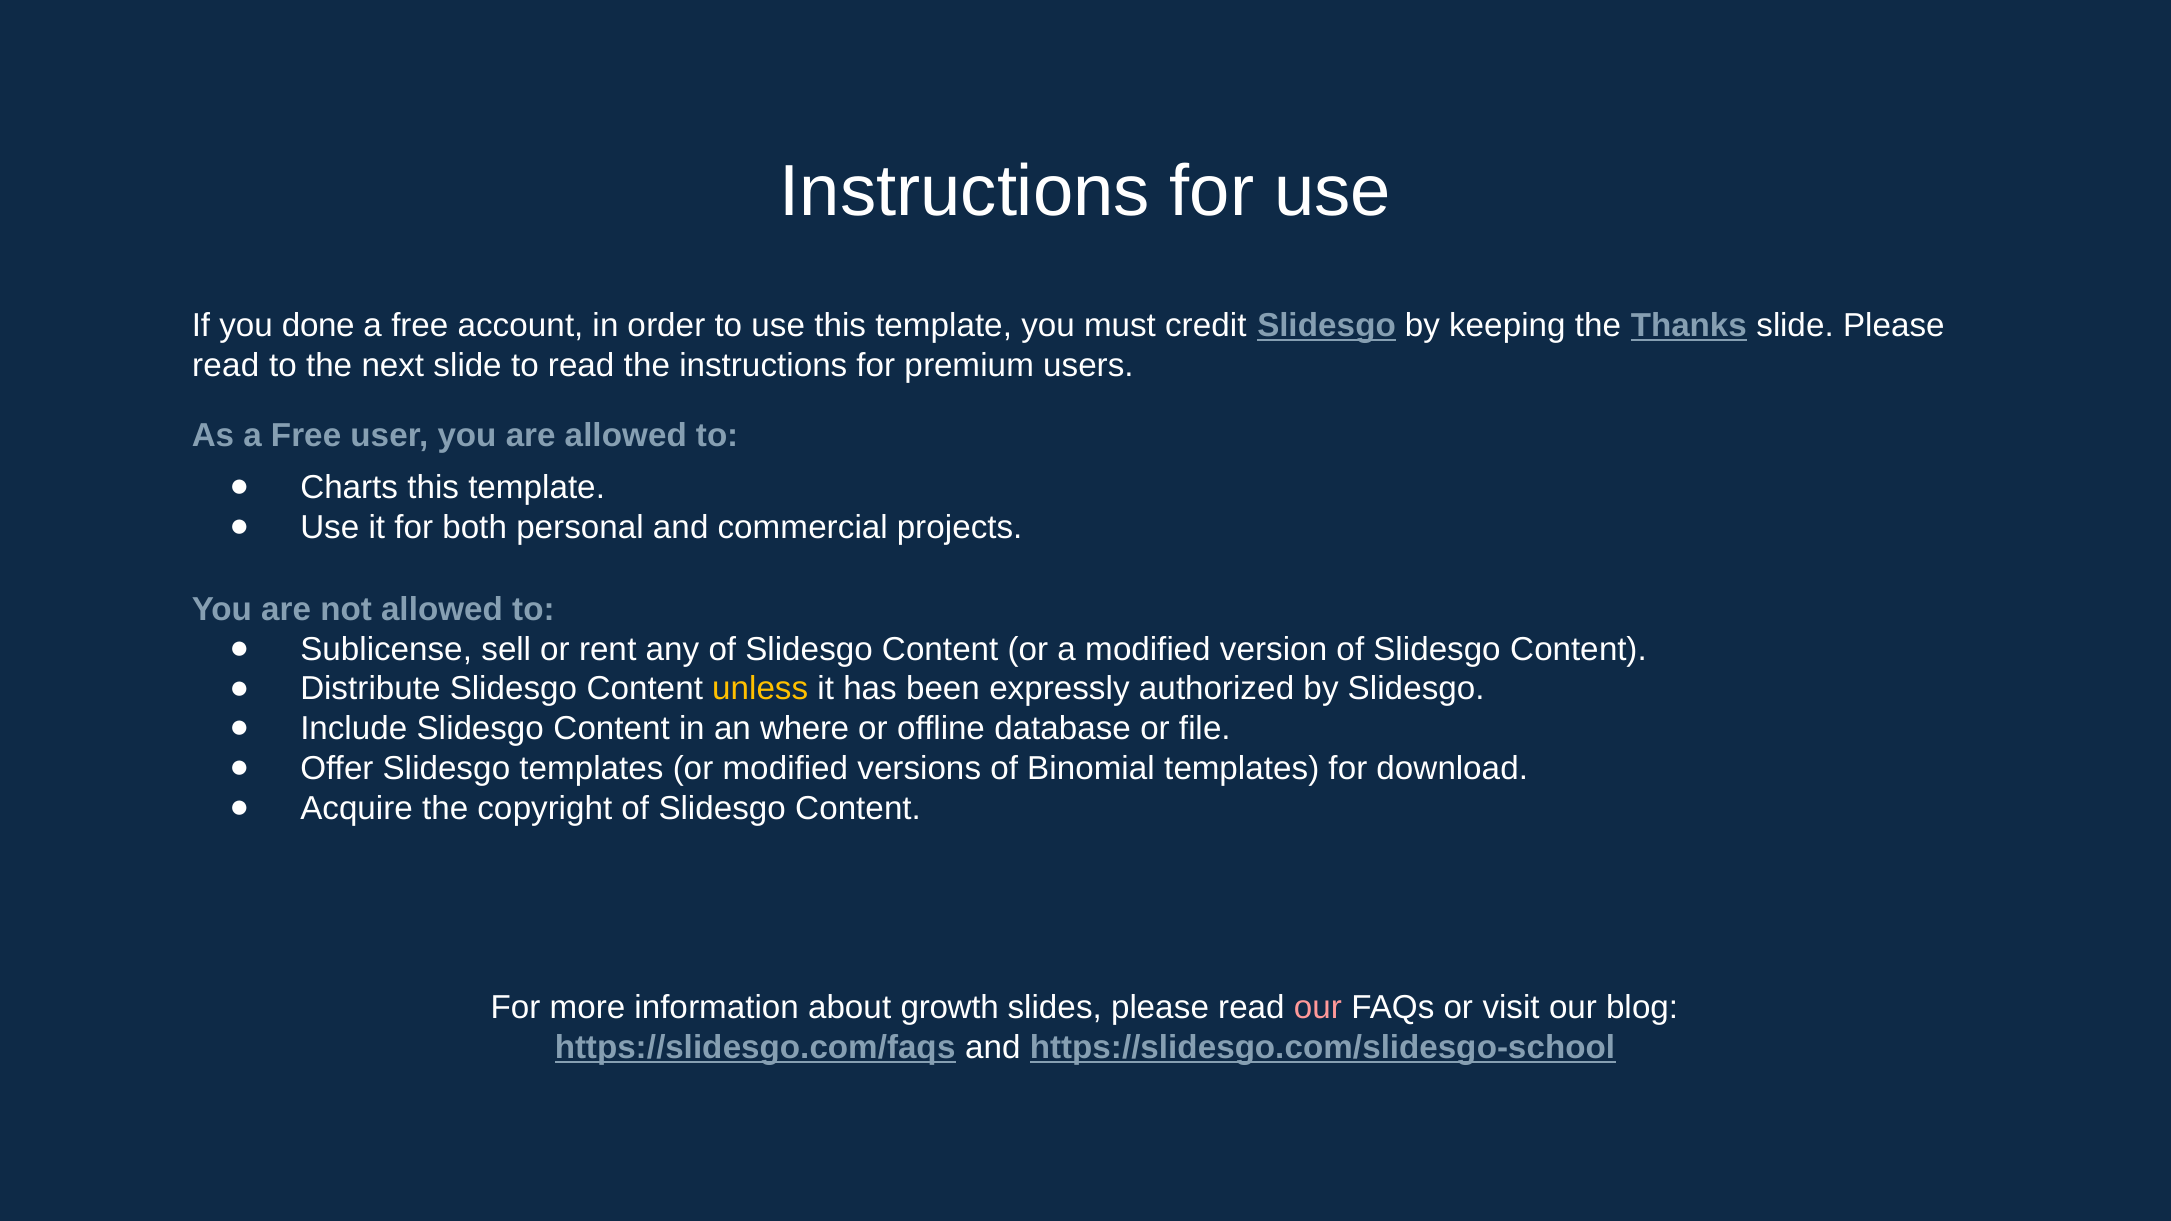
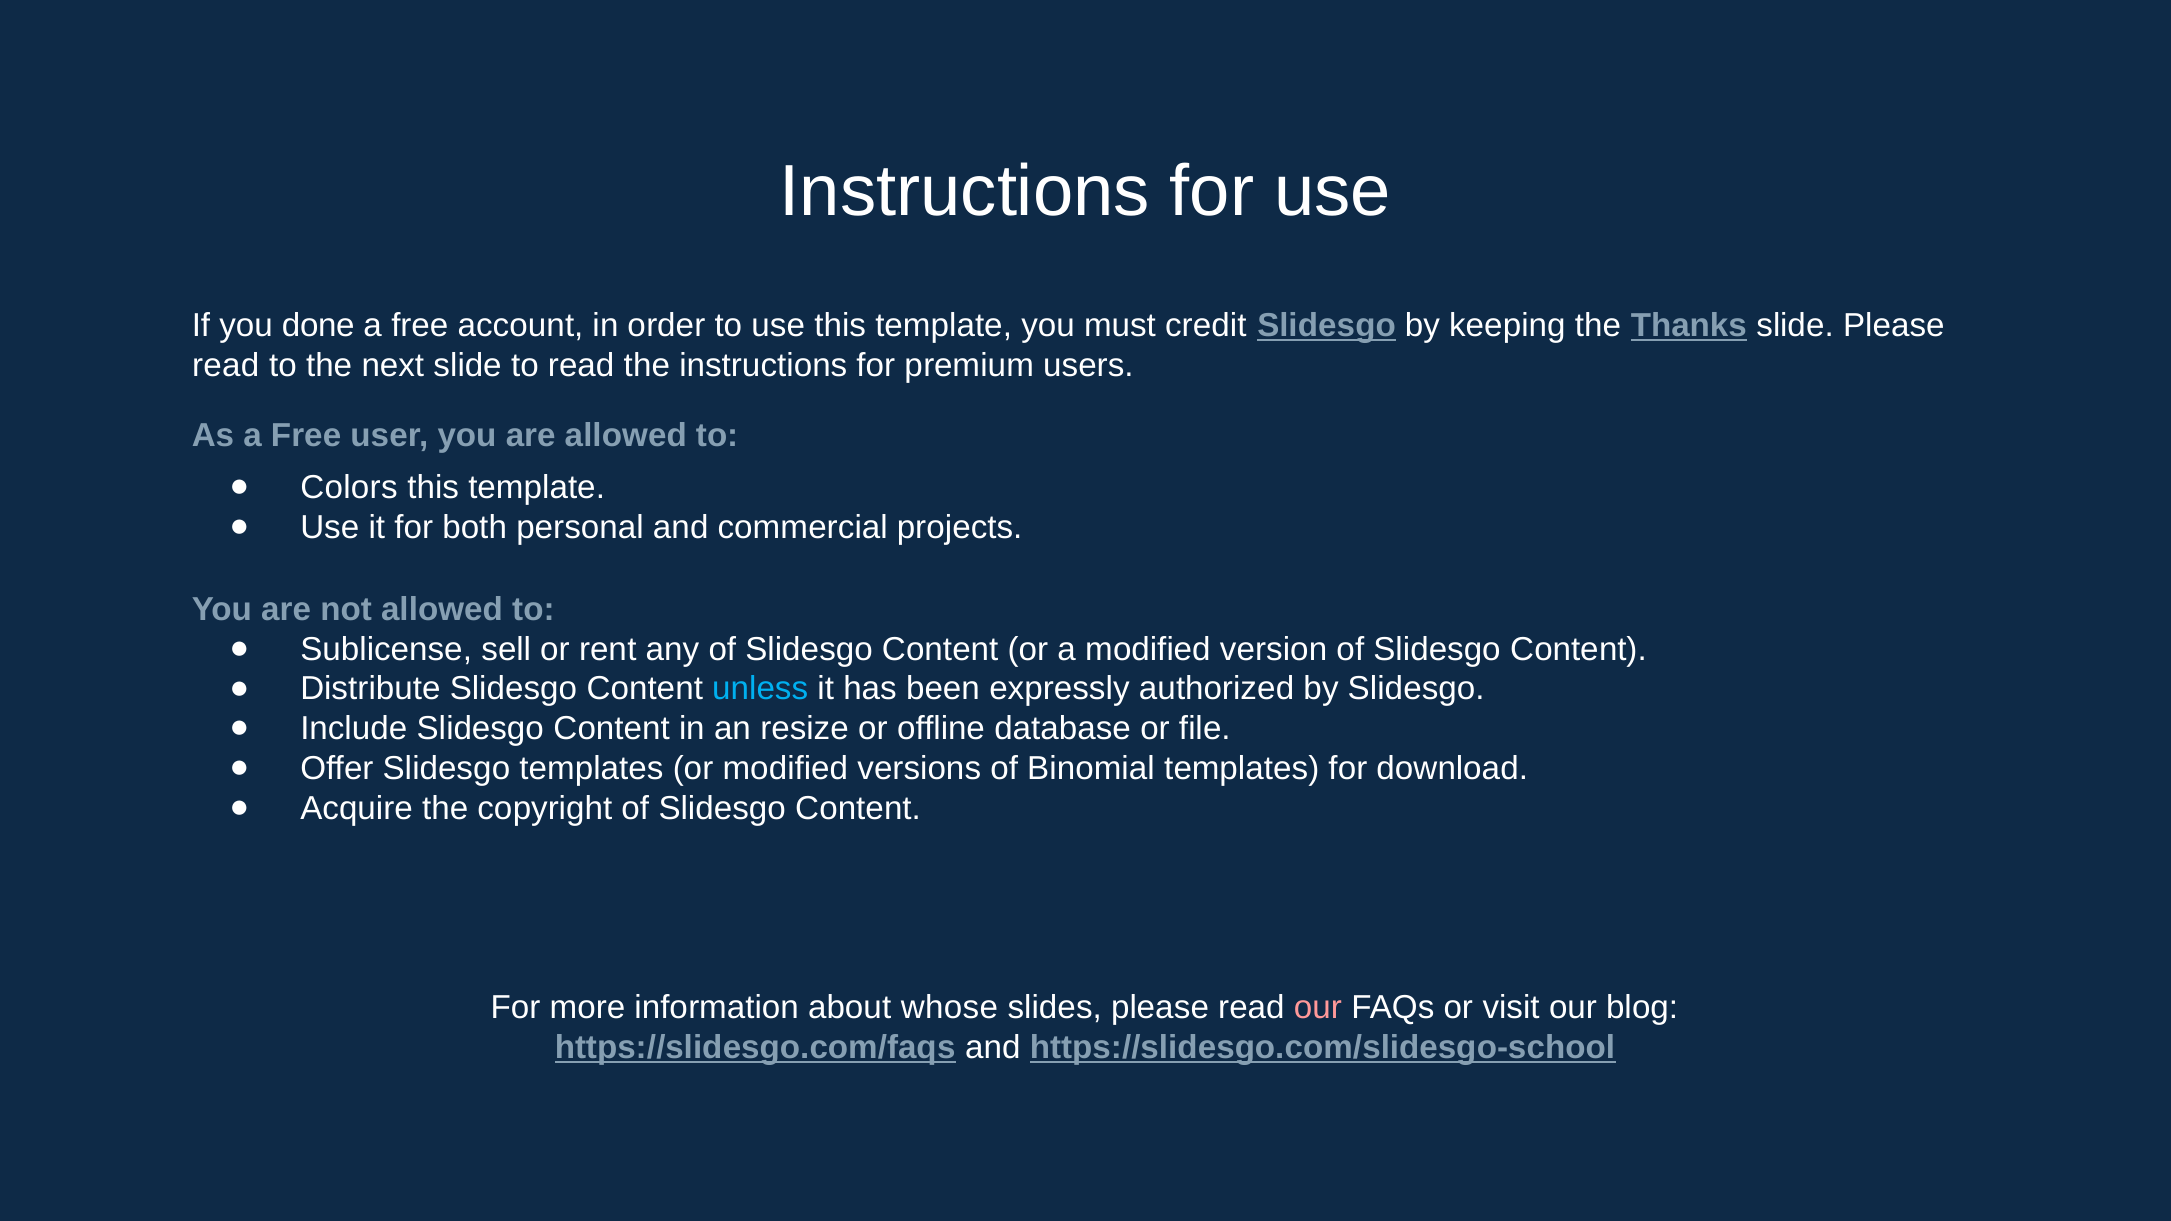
Charts: Charts -> Colors
unless colour: yellow -> light blue
where: where -> resize
growth: growth -> whose
